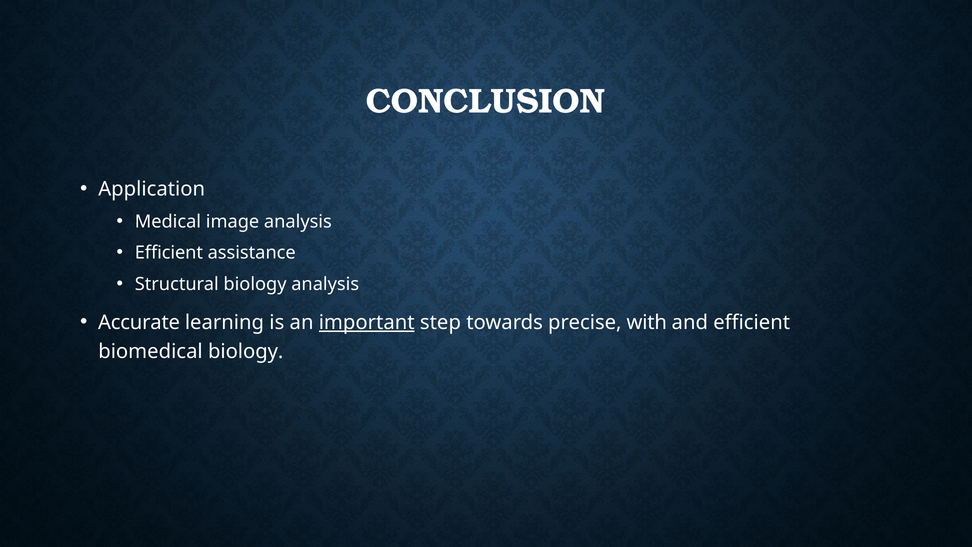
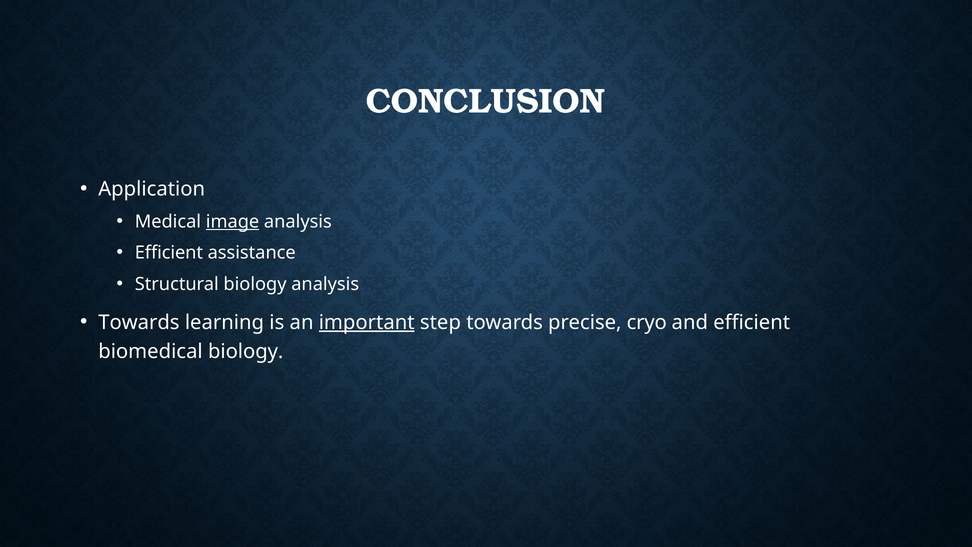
image underline: none -> present
Accurate at (139, 322): Accurate -> Towards
with: with -> cryo
